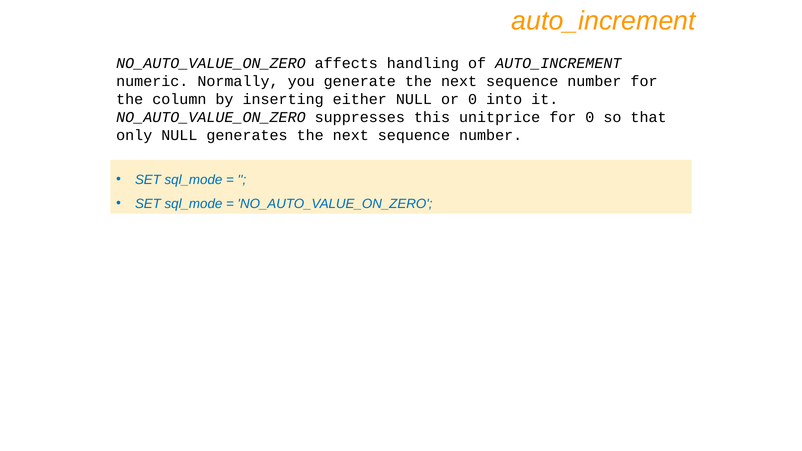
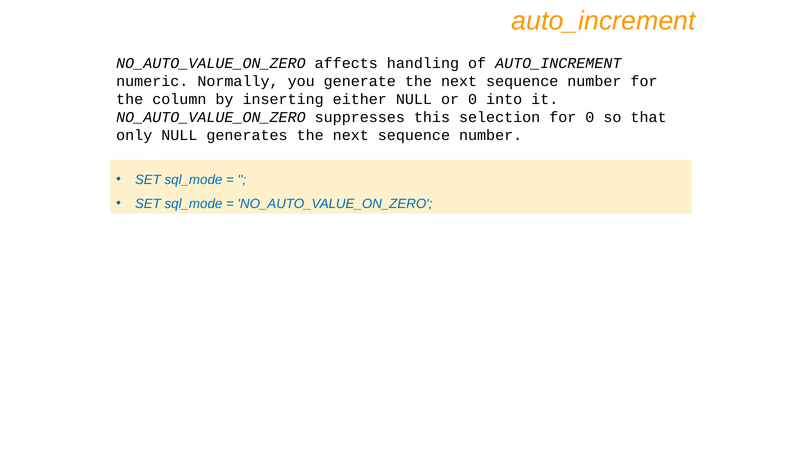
unitprice: unitprice -> selection
